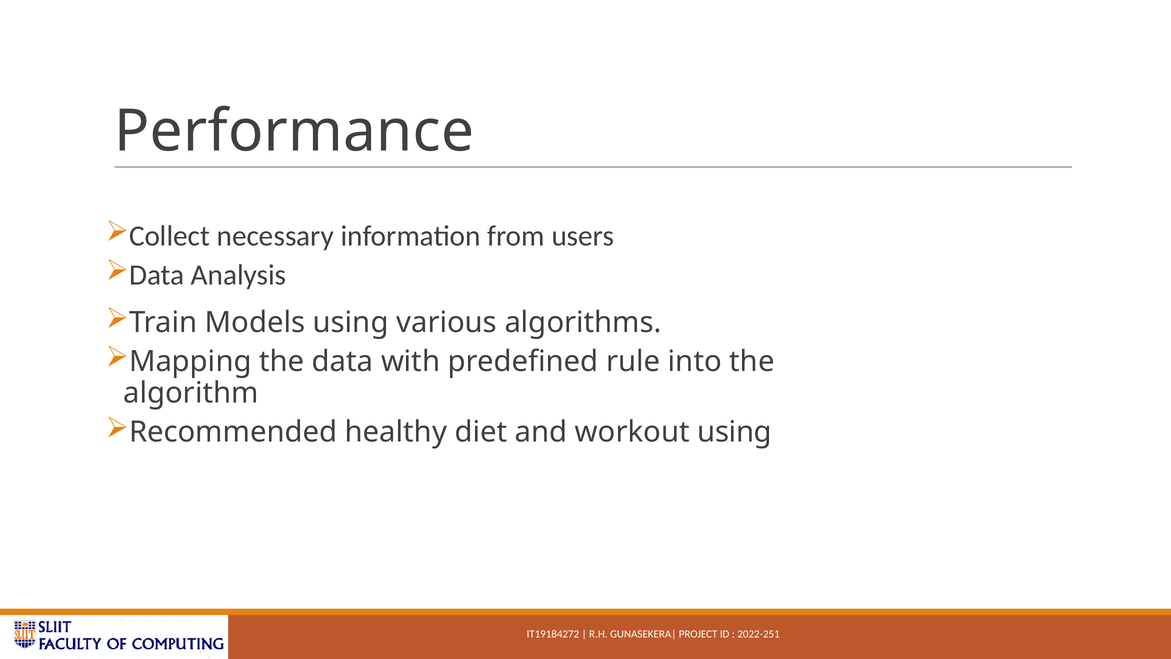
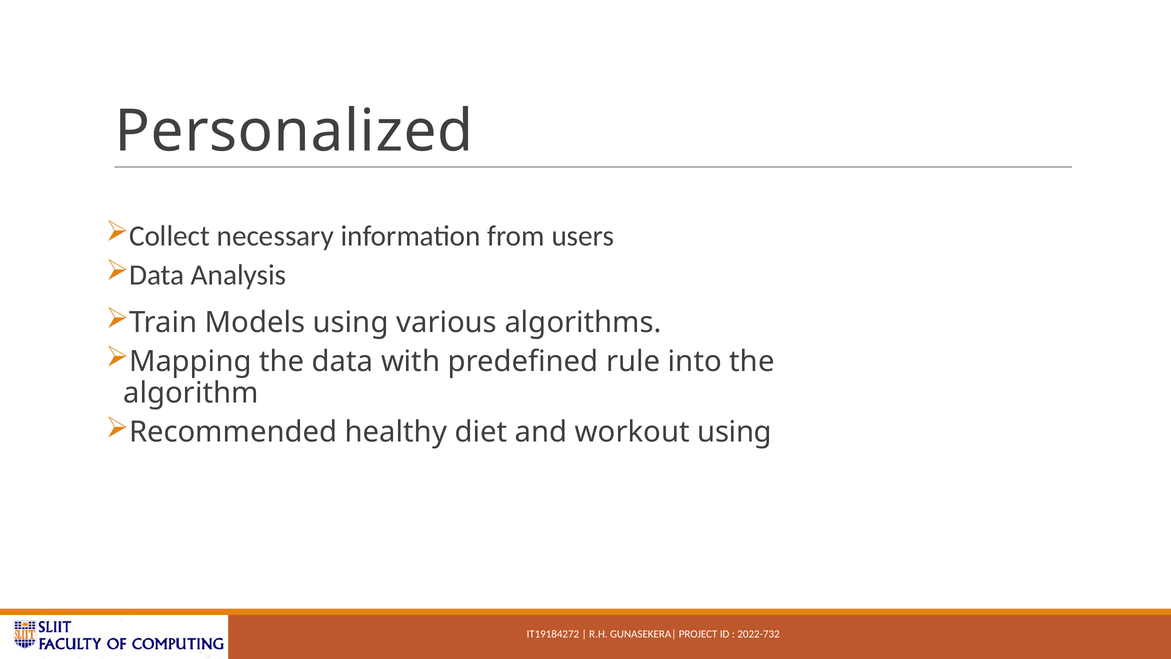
Performance: Performance -> Personalized
2022-251: 2022-251 -> 2022-732
